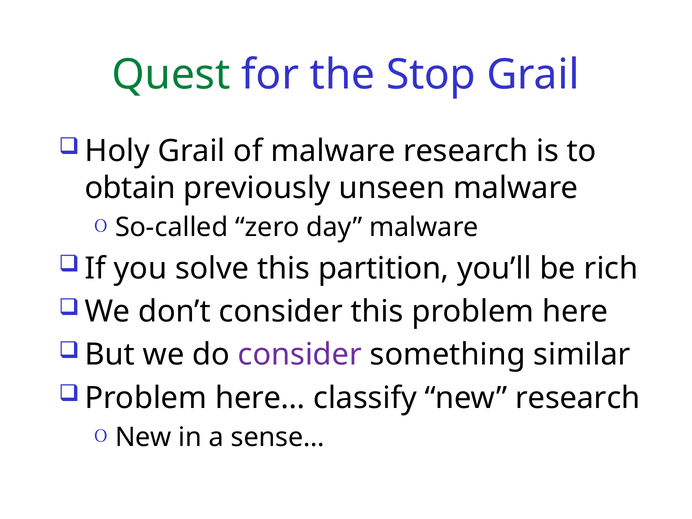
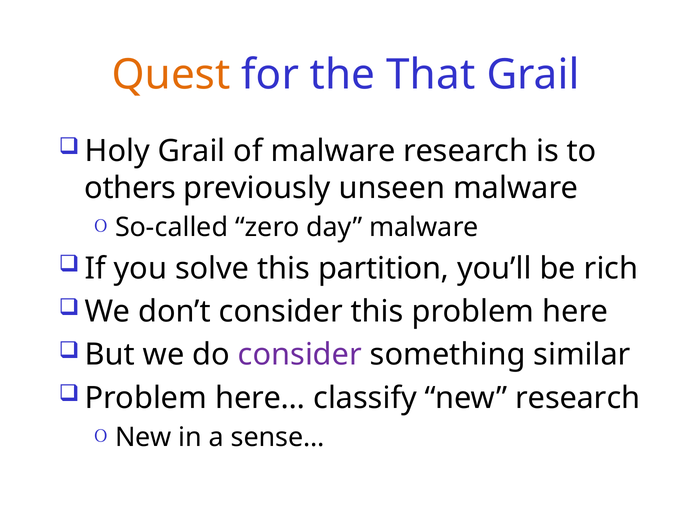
Quest colour: green -> orange
Stop: Stop -> That
obtain: obtain -> others
